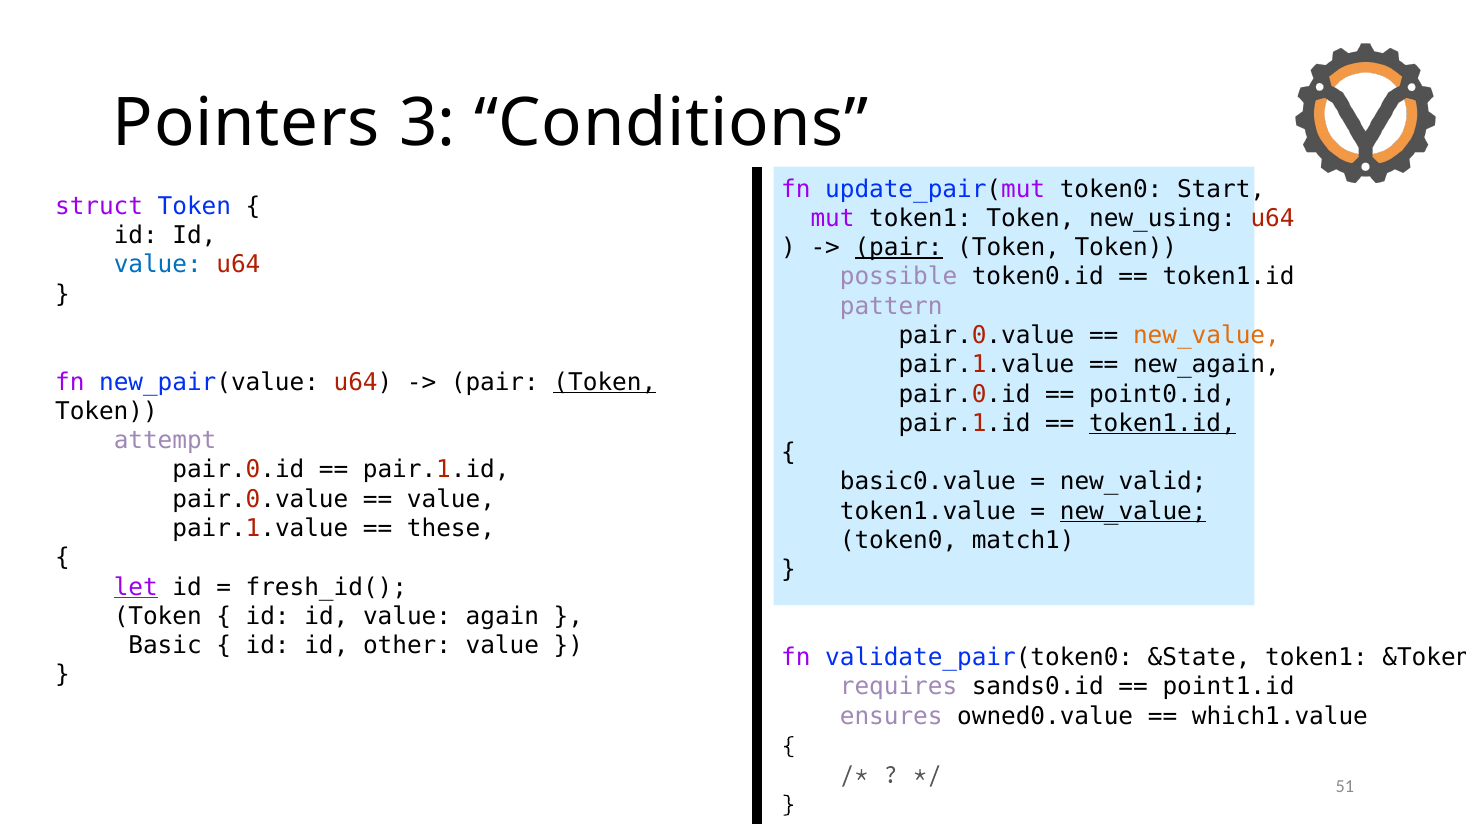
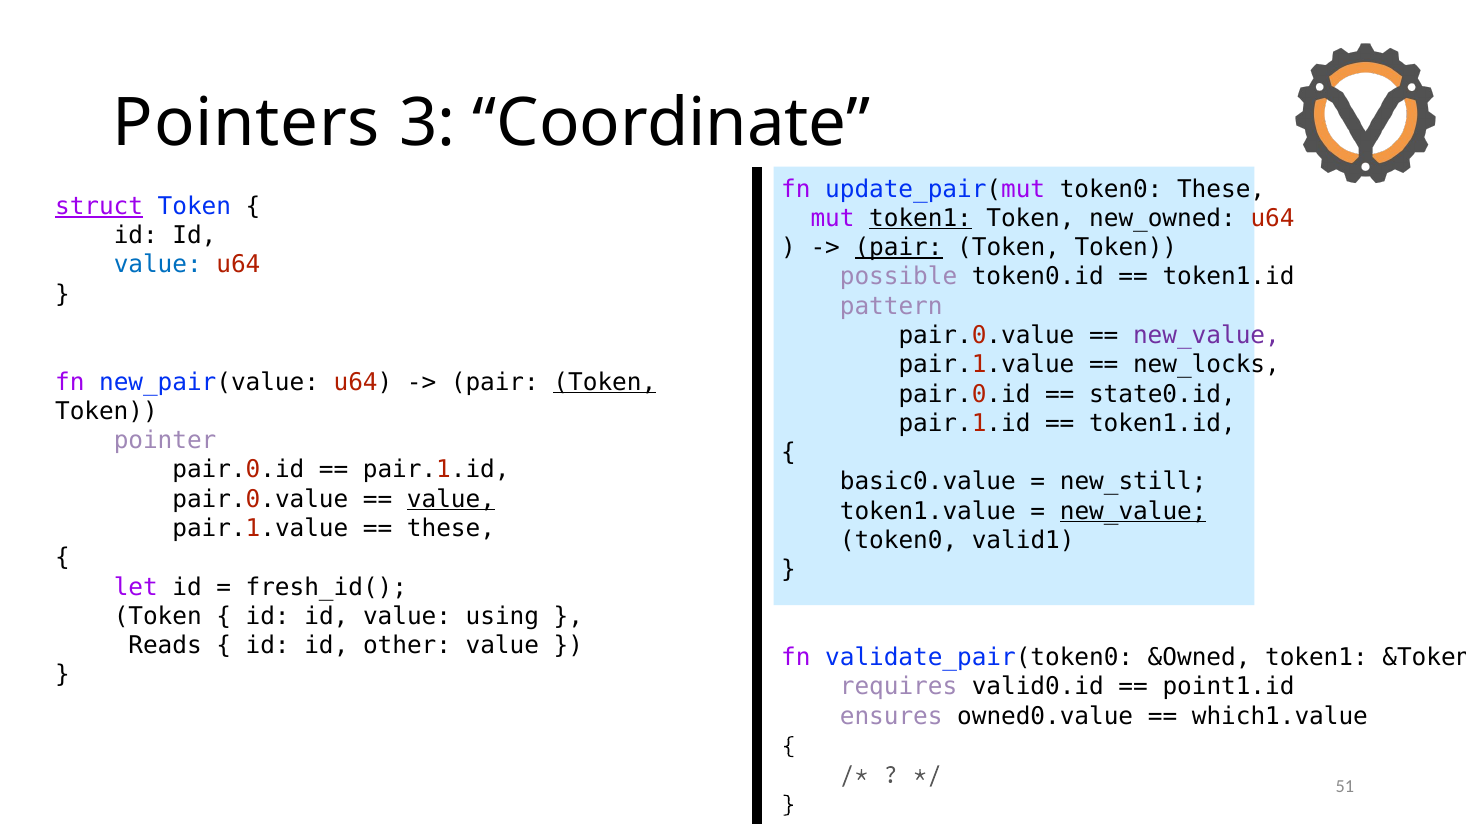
Conditions: Conditions -> Coordinate
token0 Start: Start -> These
struct underline: none -> present
token1 at (921, 218) underline: none -> present
new_using: new_using -> new_owned
new_value at (1206, 336) colour: orange -> purple
new_again: new_again -> new_locks
point0.id: point0.id -> state0.id
token1.id at (1162, 424) underline: present -> none
attempt: attempt -> pointer
new_valid: new_valid -> new_still
value at (451, 500) underline: none -> present
match1: match1 -> valid1
let underline: present -> none
again: again -> using
Basic: Basic -> Reads
&State: &State -> &Owned
sands0.id: sands0.id -> valid0.id
